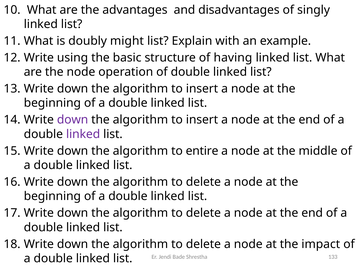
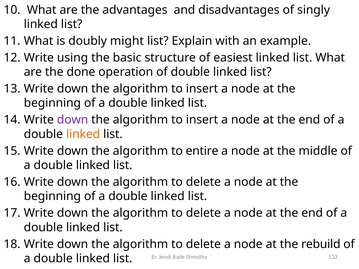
having: having -> easiest
the node: node -> done
linked at (83, 134) colour: purple -> orange
impact: impact -> rebuild
